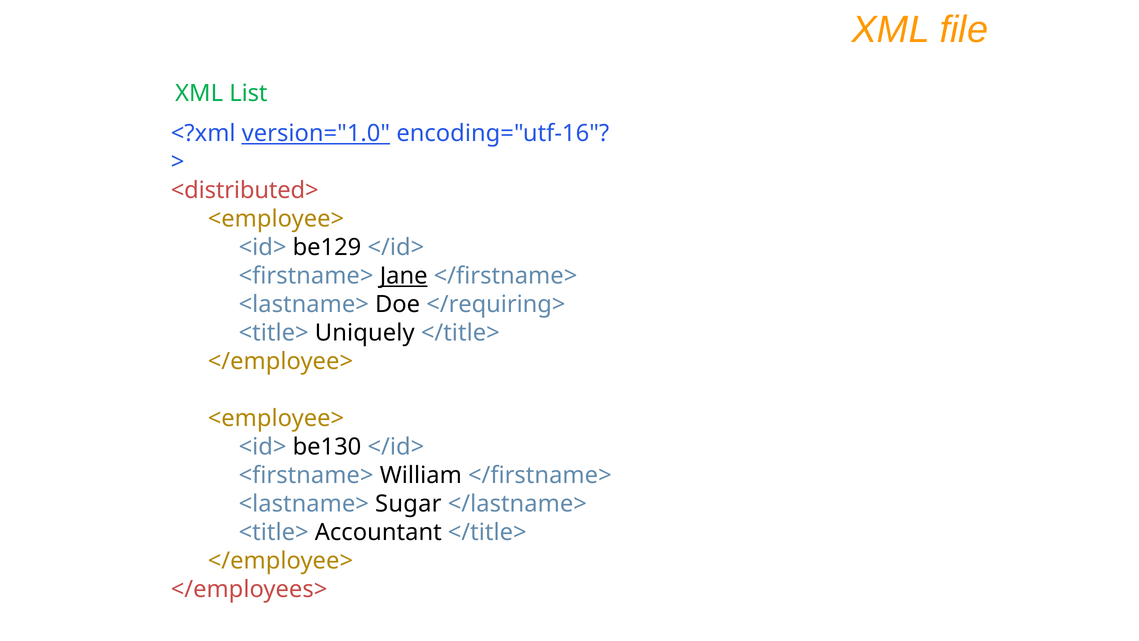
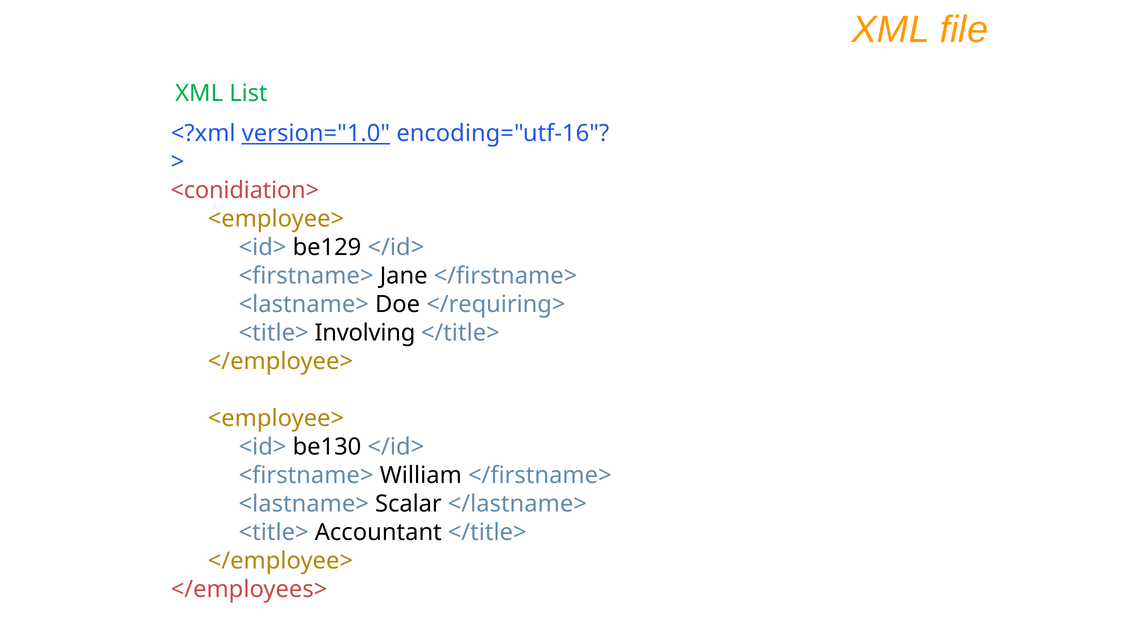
<distributed>: <distributed> -> <conidiation>
Jane underline: present -> none
Uniquely: Uniquely -> Involving
Sugar: Sugar -> Scalar
